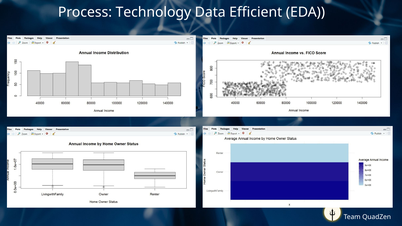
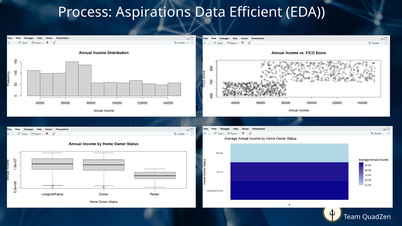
Technology: Technology -> Aspirations
